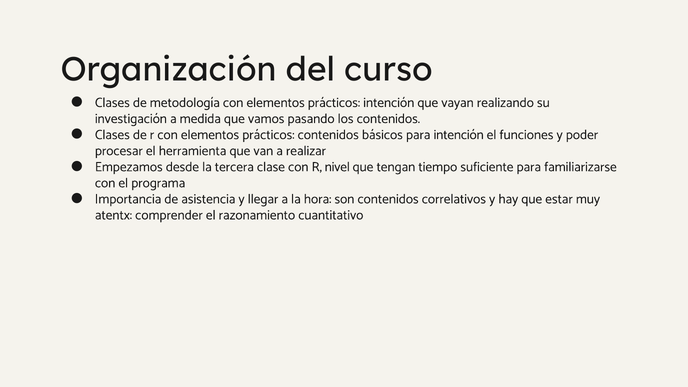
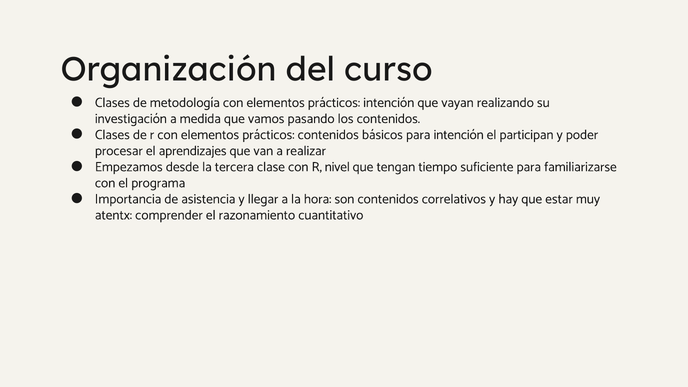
funciones: funciones -> participan
herramienta: herramienta -> aprendizajes
